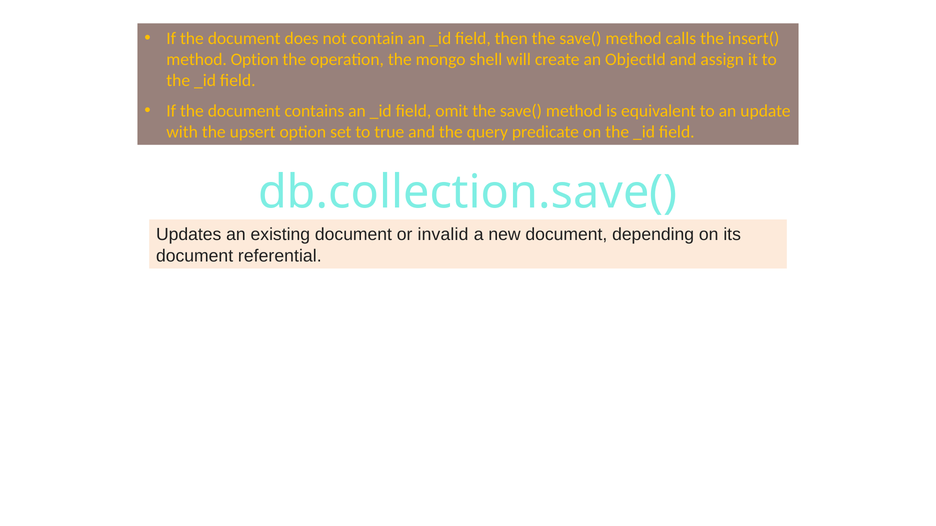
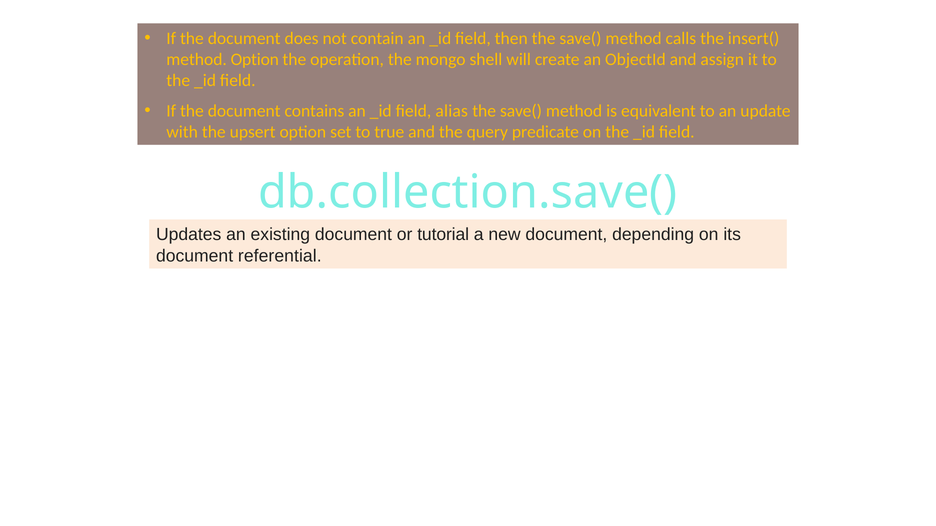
omit: omit -> alias
invalid: invalid -> tutorial
